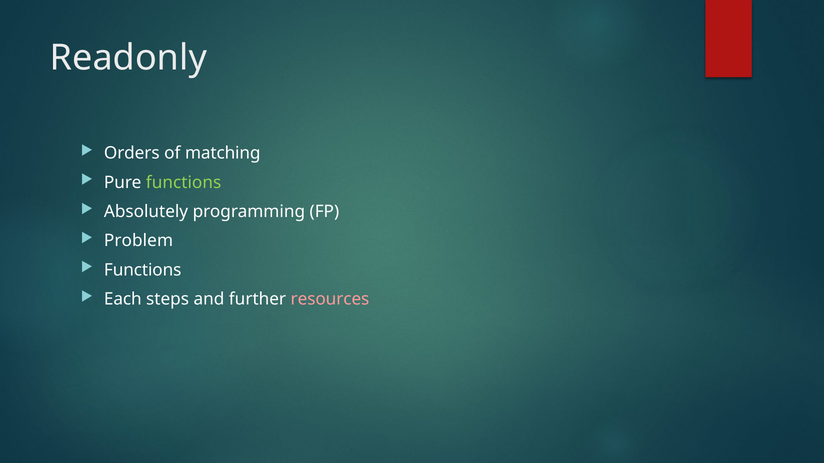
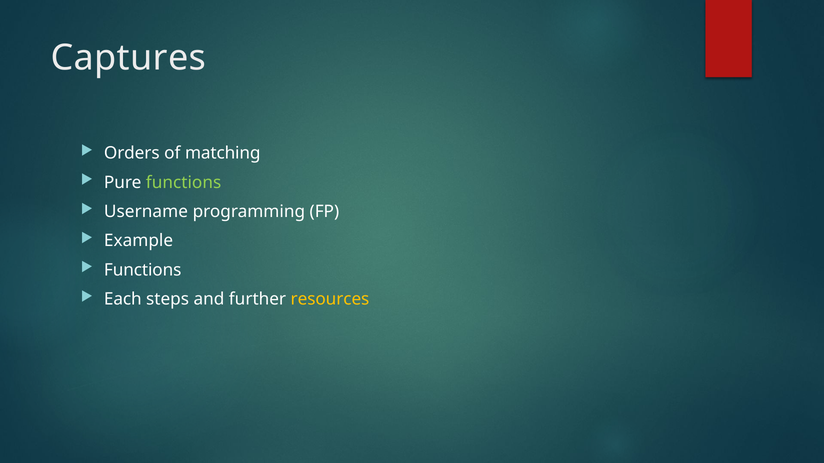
Readonly: Readonly -> Captures
Absolutely: Absolutely -> Username
Problem: Problem -> Example
resources colour: pink -> yellow
